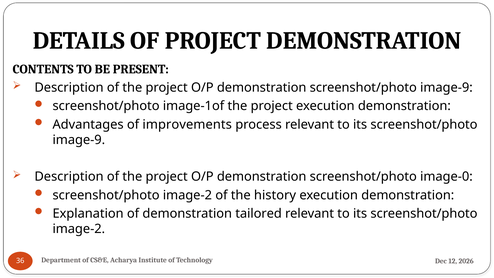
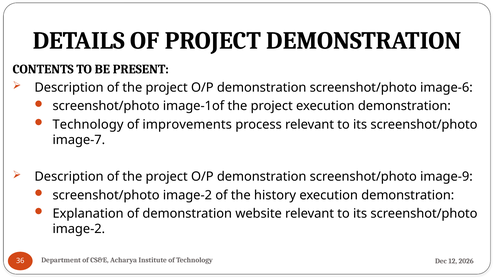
demonstration screenshot/photo image-9: image-9 -> image-6
Advantages at (88, 124): Advantages -> Technology
image-9 at (79, 140): image-9 -> image-7
image-0: image-0 -> image-9
tailored: tailored -> website
